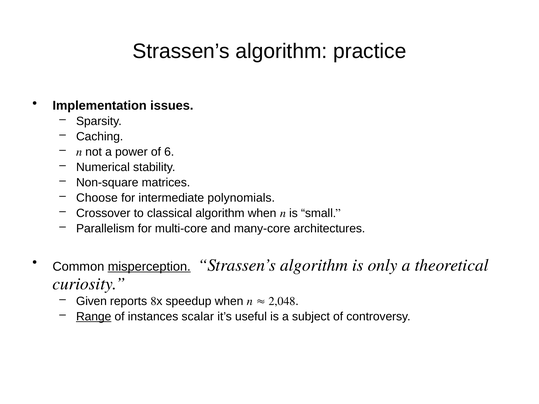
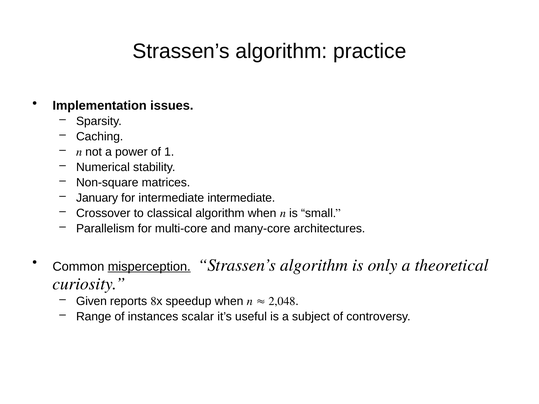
6: 6 -> 1
Choose: Choose -> January
intermediate polynomials: polynomials -> intermediate
Range underline: present -> none
